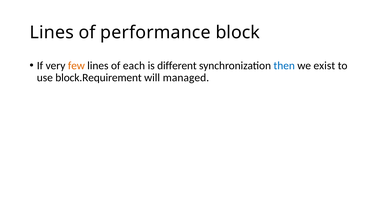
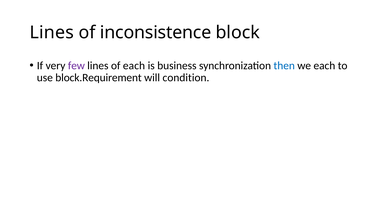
performance: performance -> inconsistence
few colour: orange -> purple
different: different -> business
we exist: exist -> each
managed: managed -> condition
